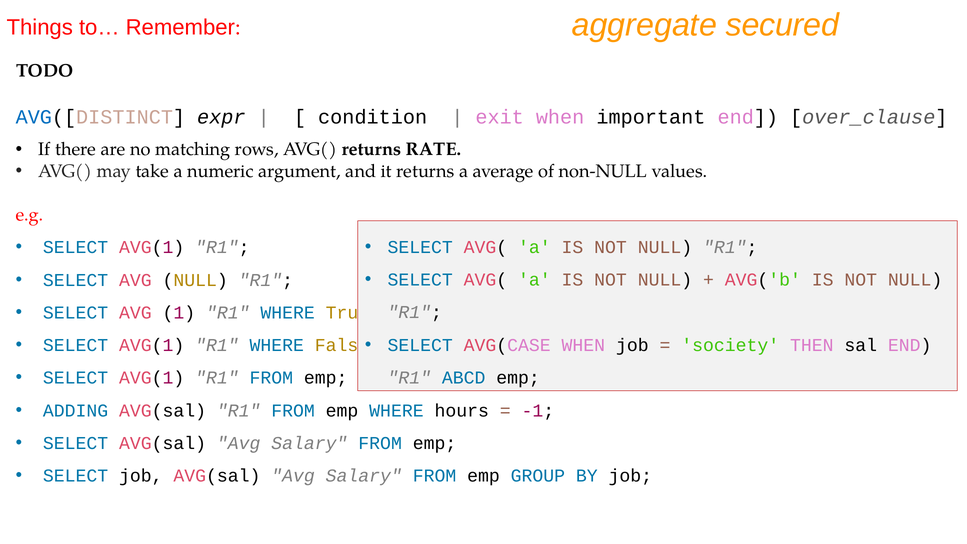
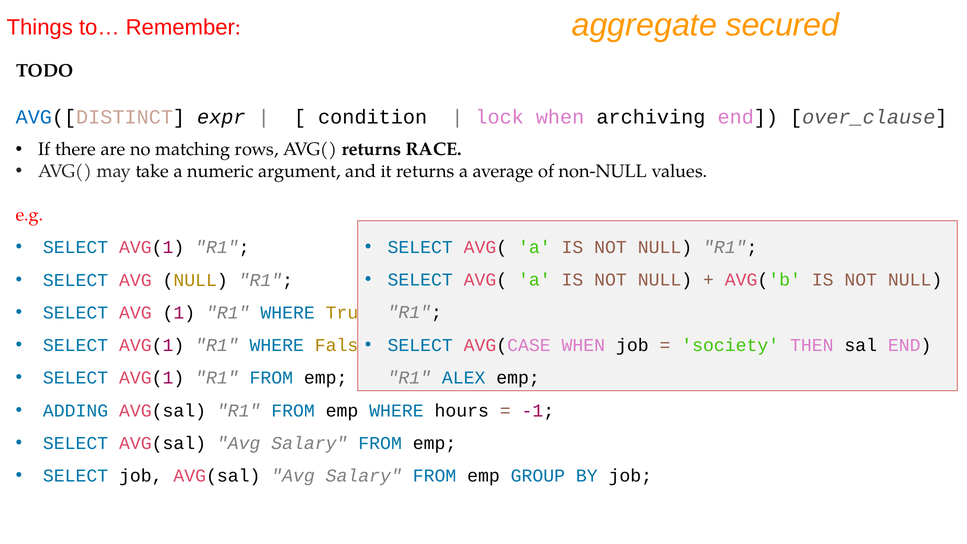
exit: exit -> lock
important: important -> archiving
RATE: RATE -> RACE
ABCD: ABCD -> ALEX
